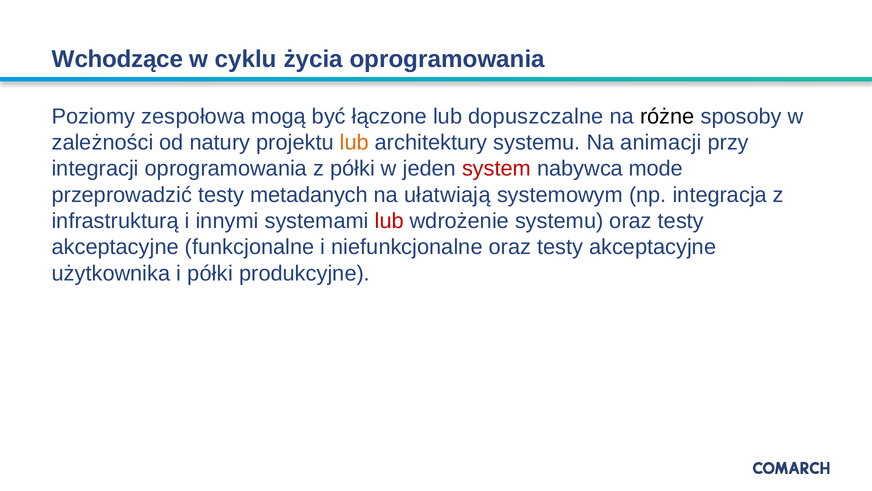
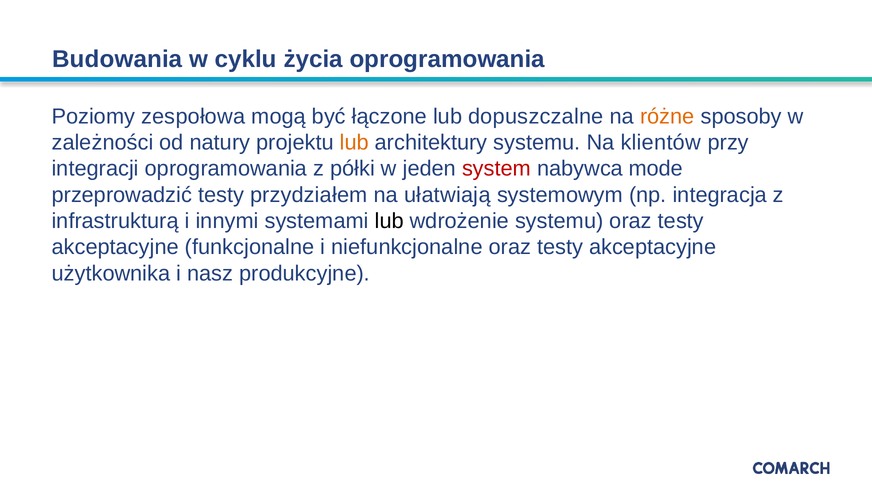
Wchodzące: Wchodzące -> Budowania
różne colour: black -> orange
animacji: animacji -> klientów
metadanych: metadanych -> przydziałem
lub at (389, 221) colour: red -> black
i półki: półki -> nasz
